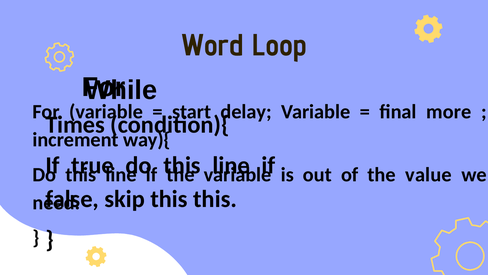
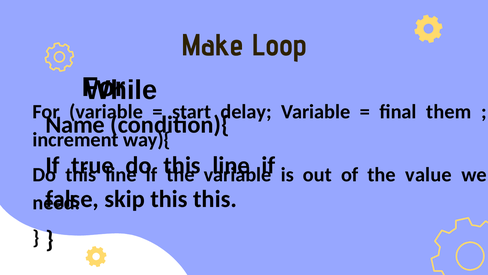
Word: Word -> Make
more: more -> them
Times: Times -> Name
